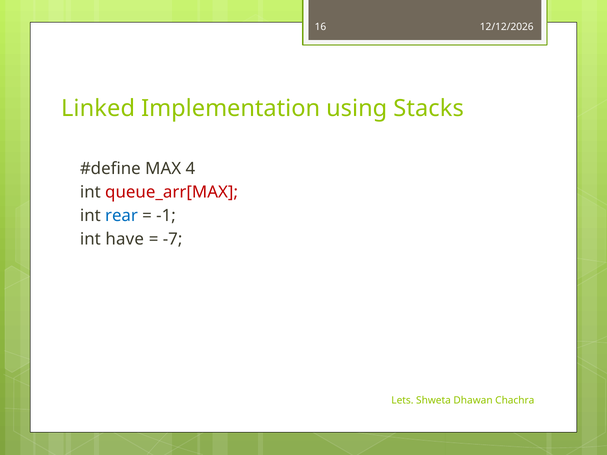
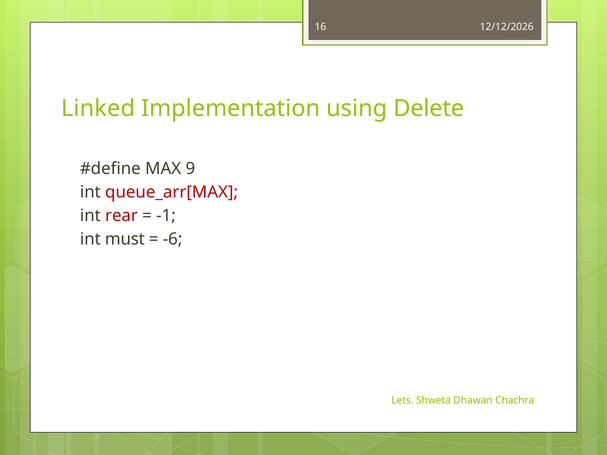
Stacks: Stacks -> Delete
4: 4 -> 9
rear colour: blue -> red
have: have -> must
-7: -7 -> -6
